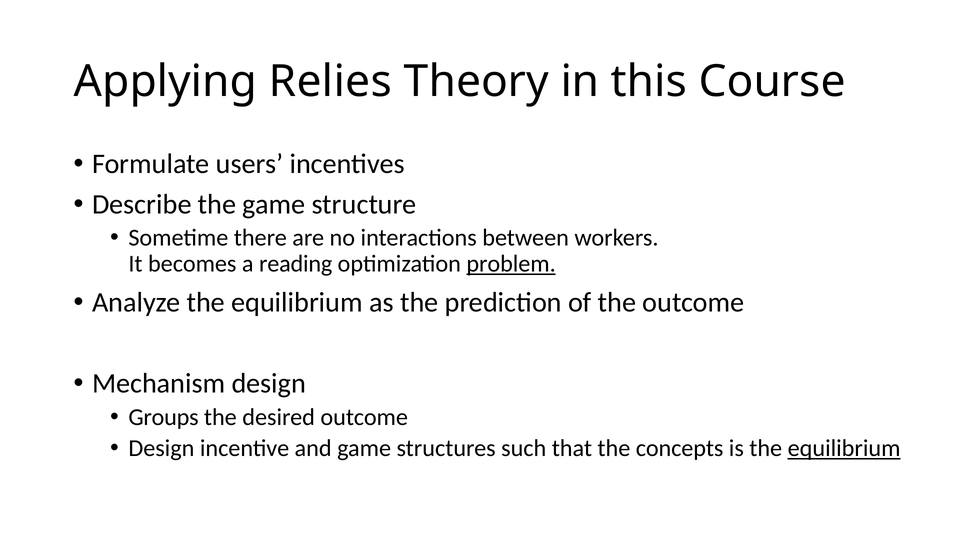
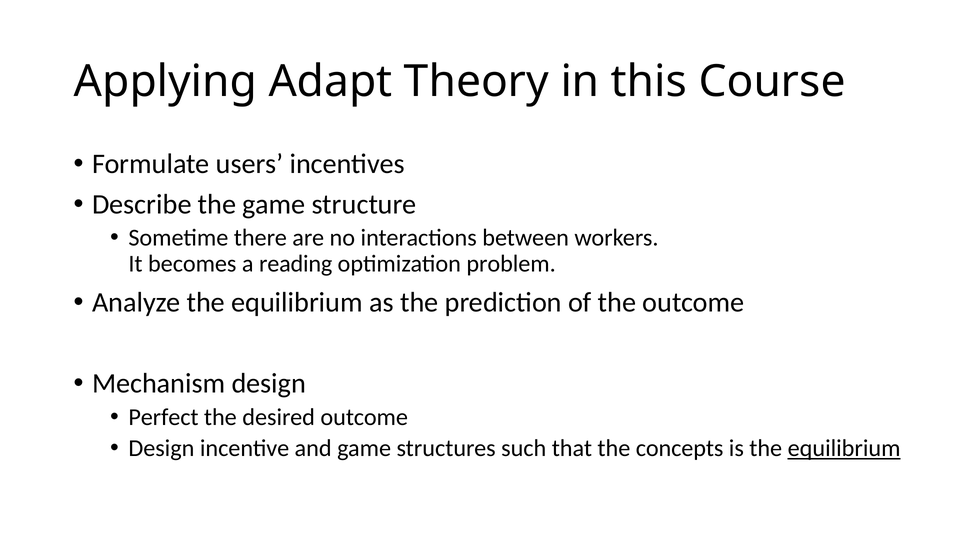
Relies: Relies -> Adapt
problem underline: present -> none
Groups: Groups -> Perfect
